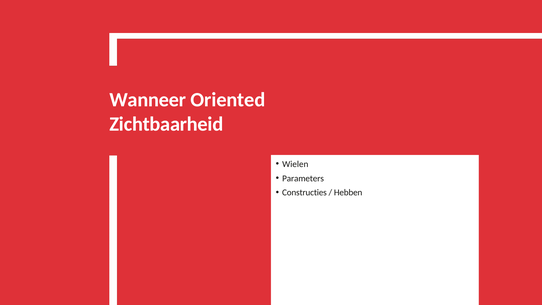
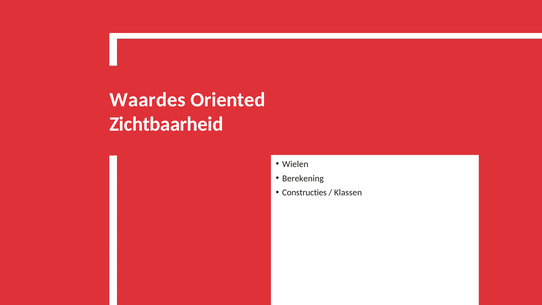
Wanneer: Wanneer -> Waardes
Parameters: Parameters -> Berekening
Hebben: Hebben -> Klassen
